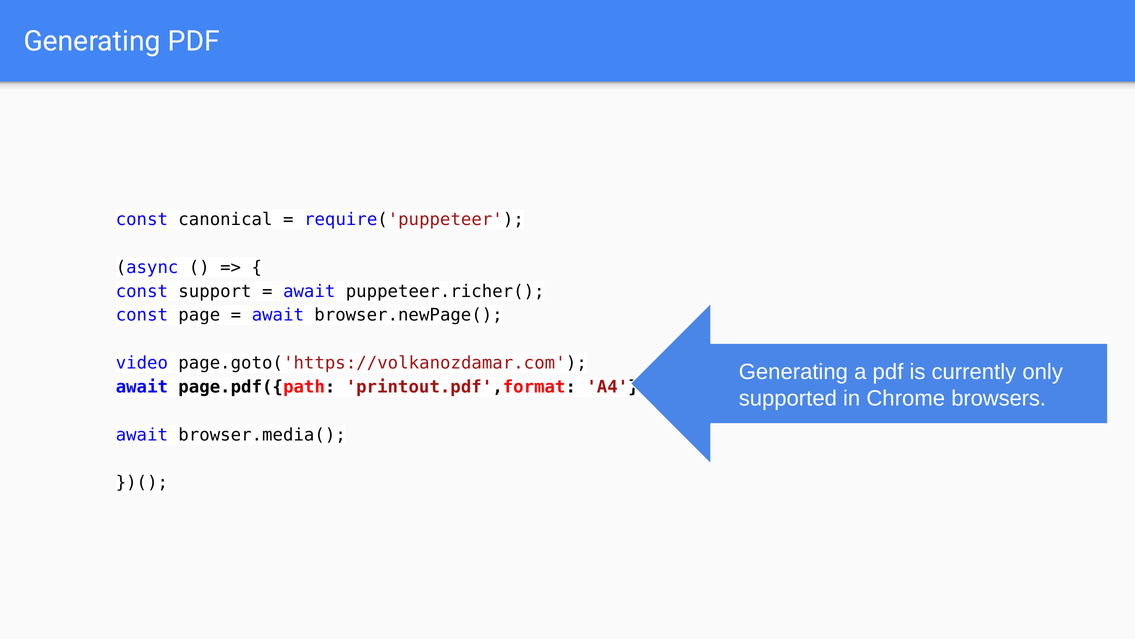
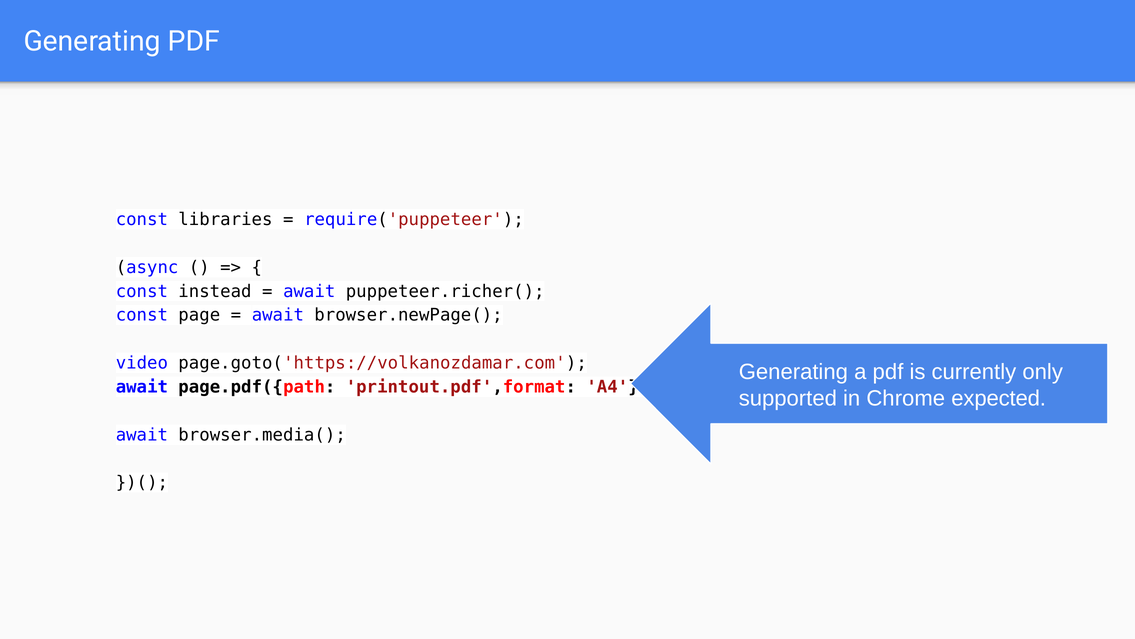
canonical: canonical -> libraries
support: support -> instead
browsers: browsers -> expected
